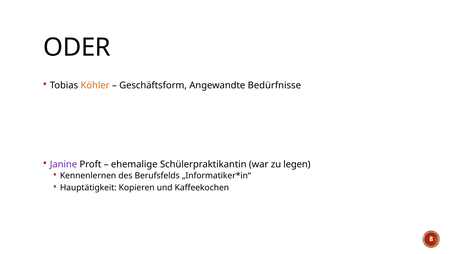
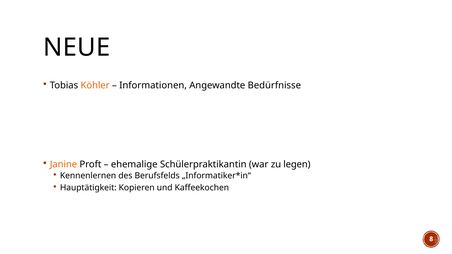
ODER: ODER -> NEUE
Geschäftsform: Geschäftsform -> Informationen
Janine colour: purple -> orange
